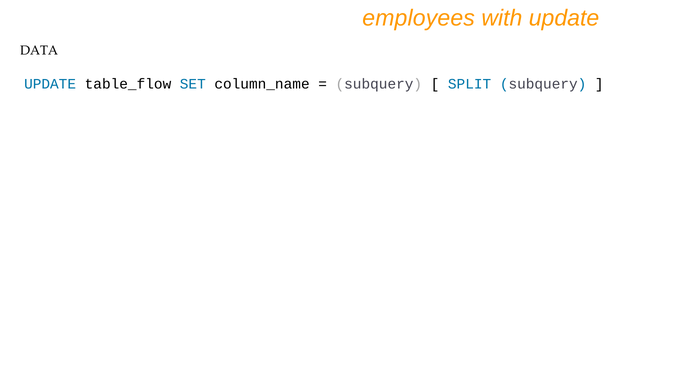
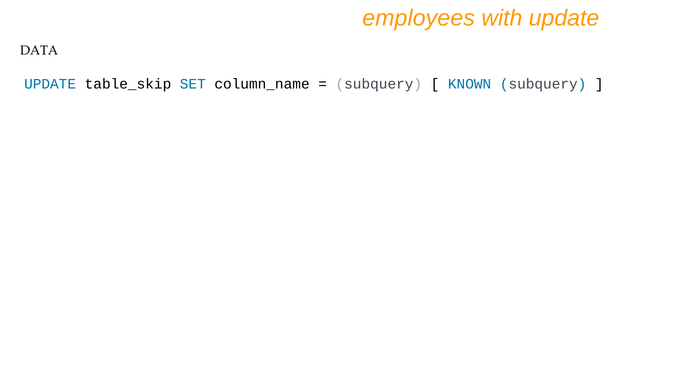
table_flow: table_flow -> table_skip
SPLIT: SPLIT -> KNOWN
